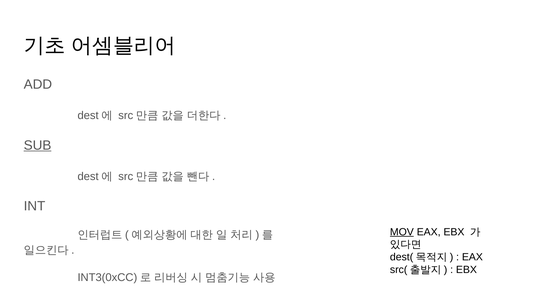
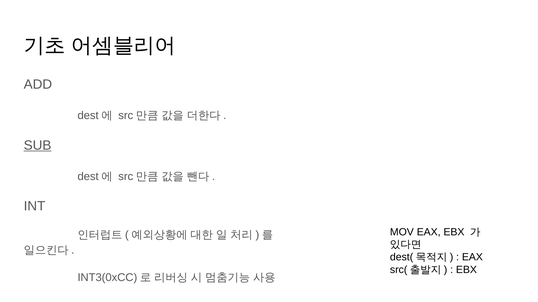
MOV underline: present -> none
